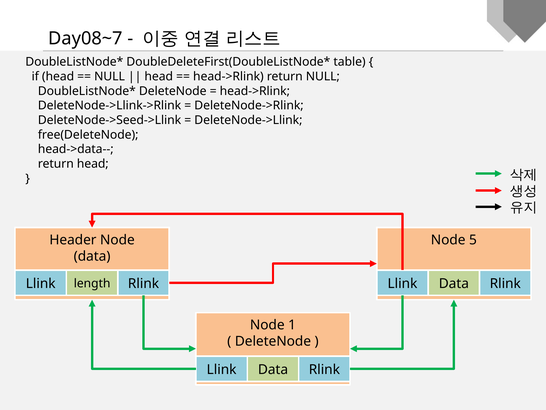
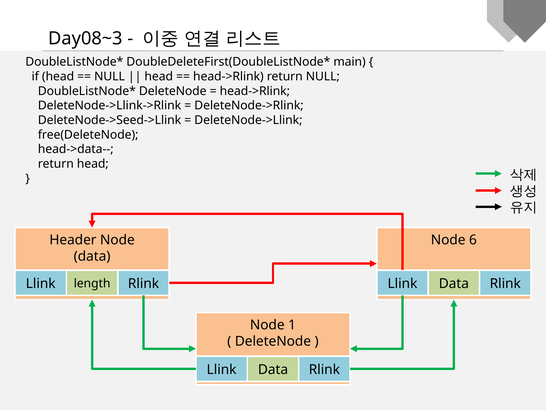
Day08~7: Day08~7 -> Day08~3
table: table -> main
5: 5 -> 6
